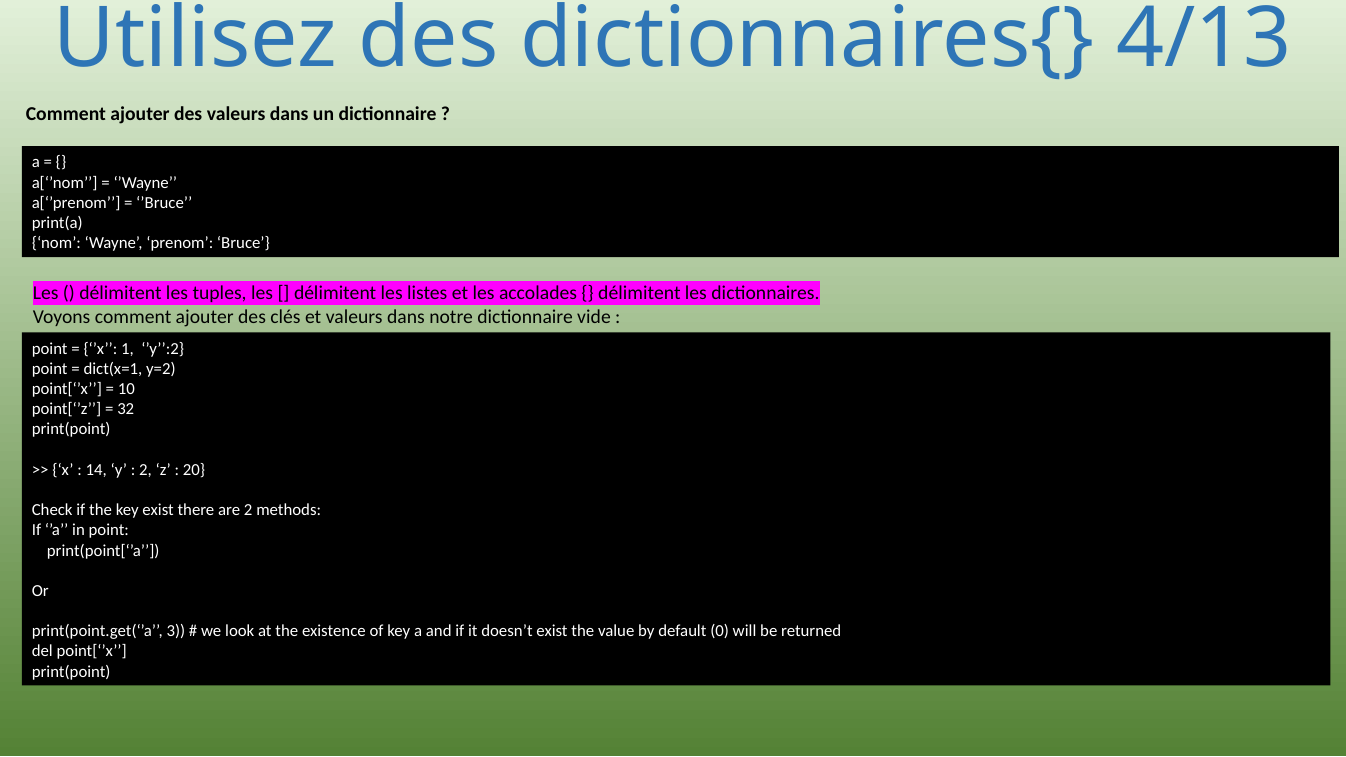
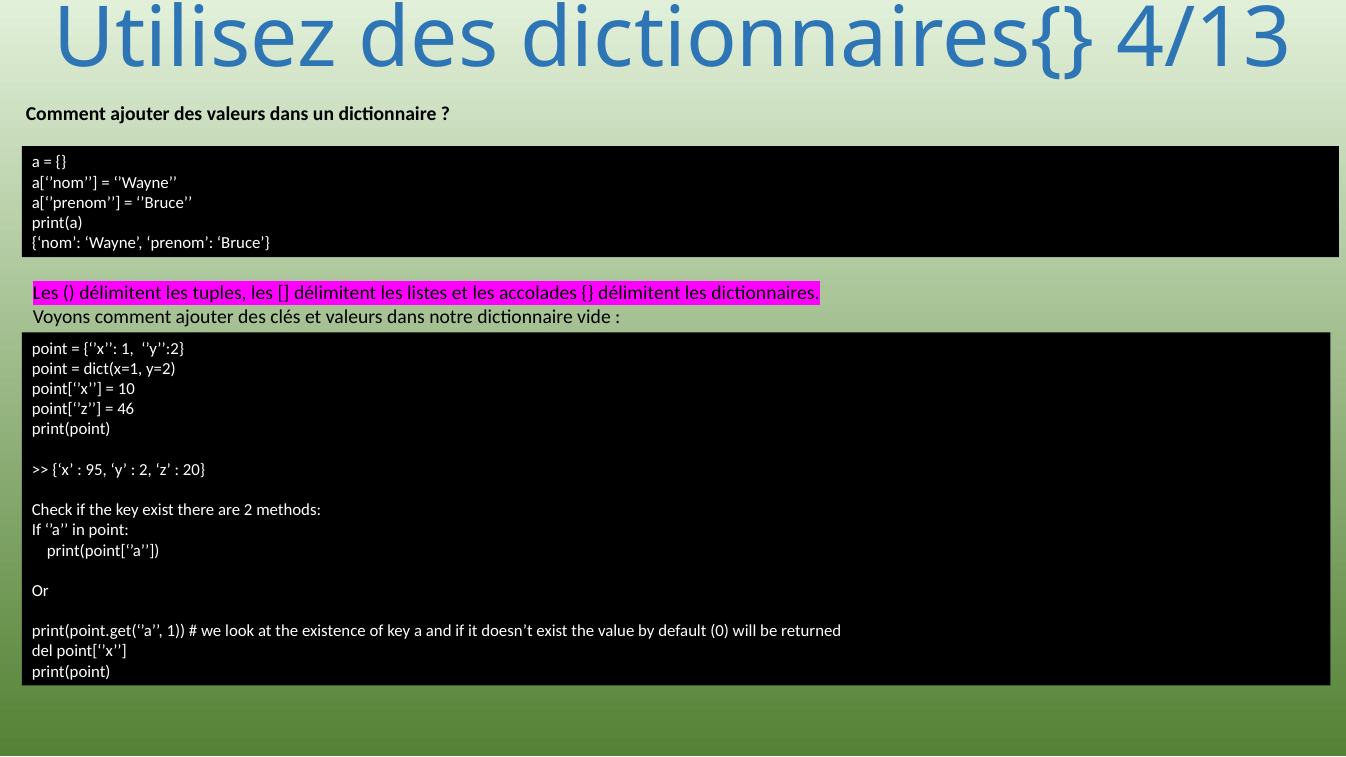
32: 32 -> 46
14: 14 -> 95
print(point.get(‘’a 3: 3 -> 1
